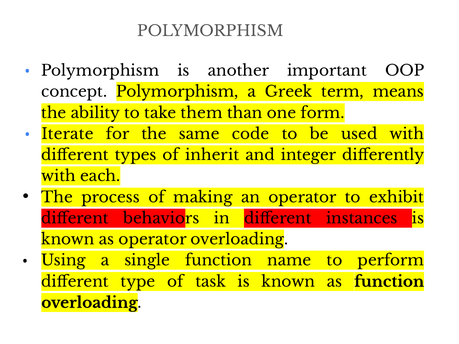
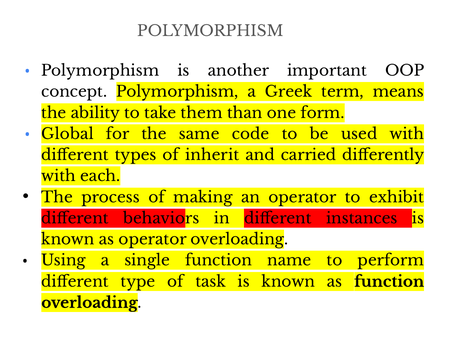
Iterate: Iterate -> Global
integer: integer -> carried
